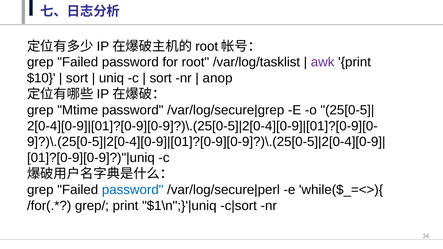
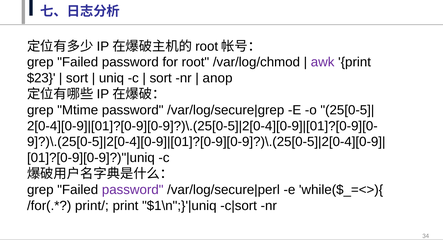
/var/log/tasklist: /var/log/tasklist -> /var/log/chmod
$10: $10 -> $23
password at (133, 190) colour: blue -> purple
grep/: grep/ -> print/
